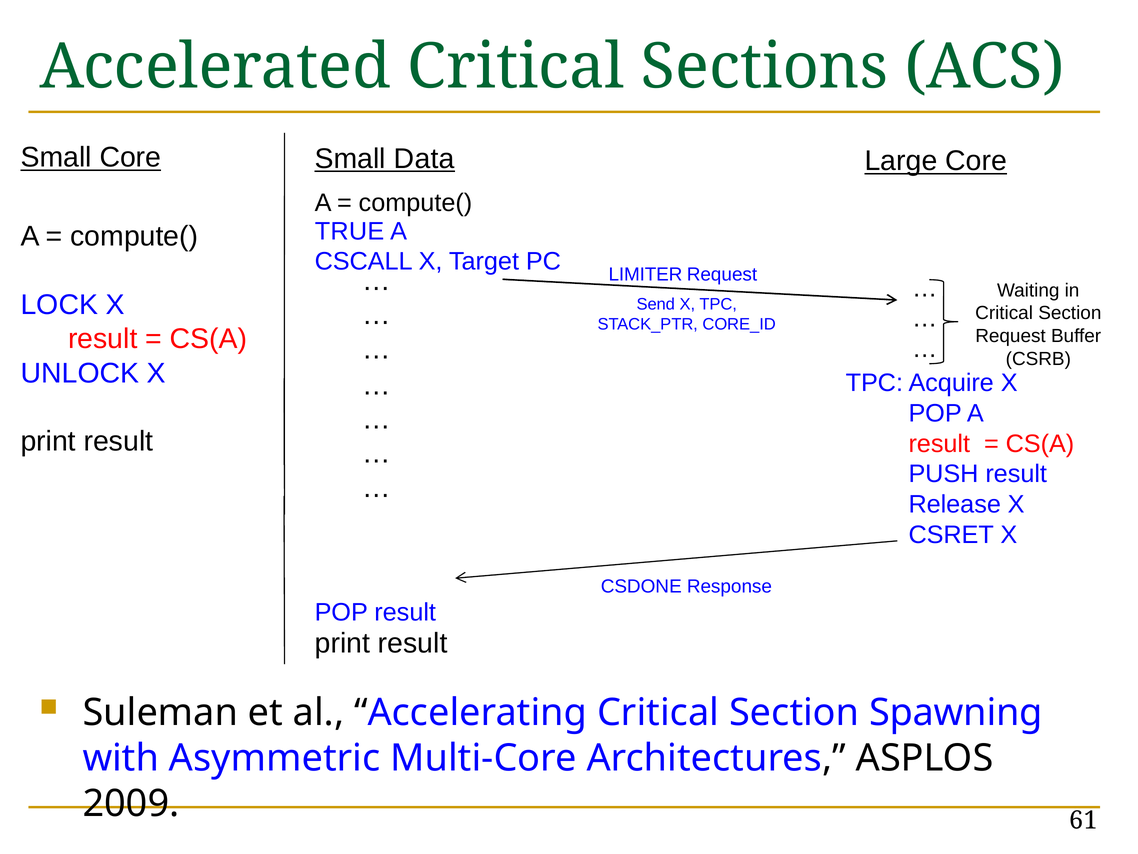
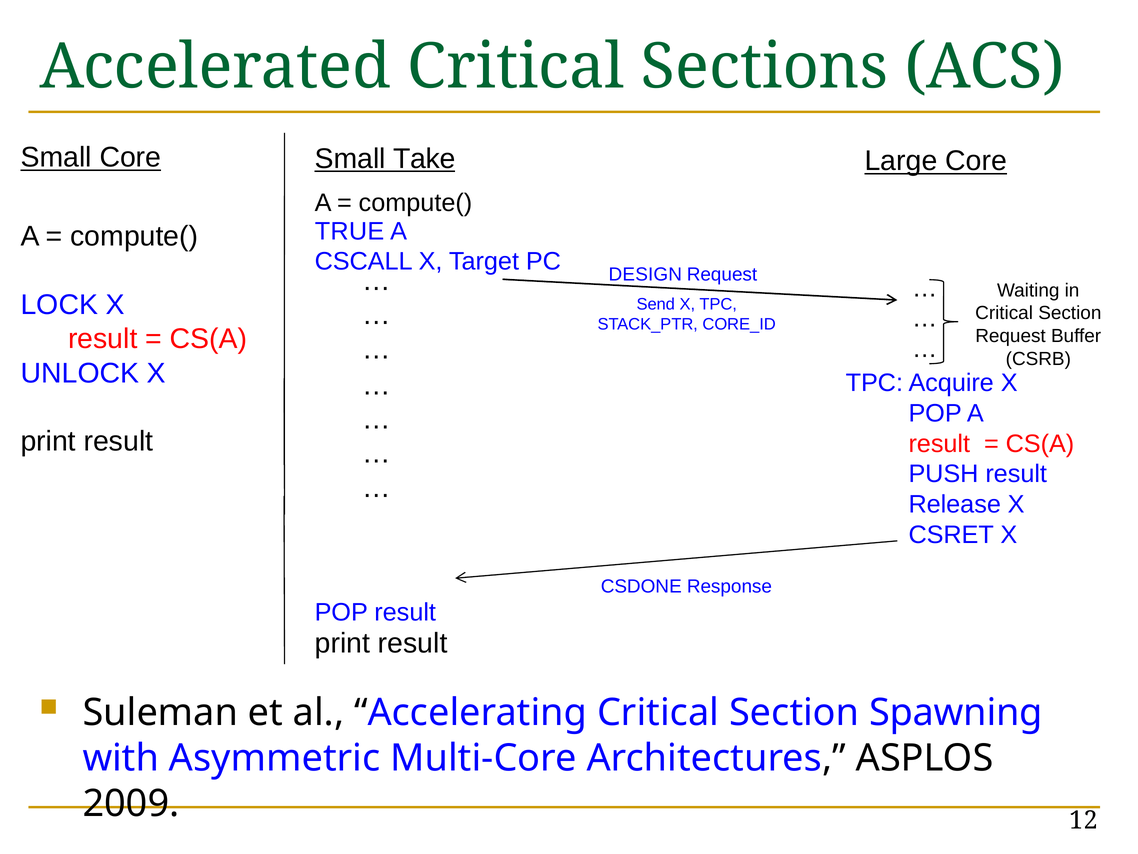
Data: Data -> Take
LIMITER: LIMITER -> DESIGN
61: 61 -> 12
